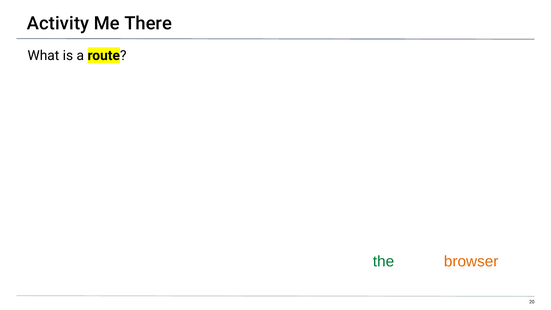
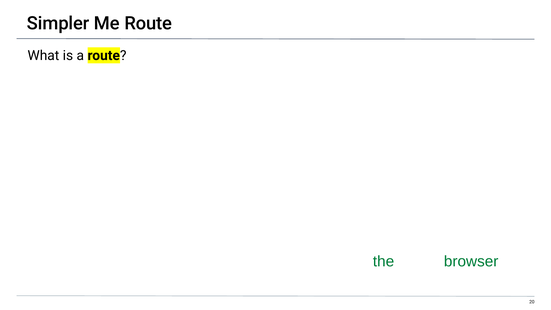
Activity: Activity -> Simpler
Me There: There -> Route
browser colour: orange -> green
